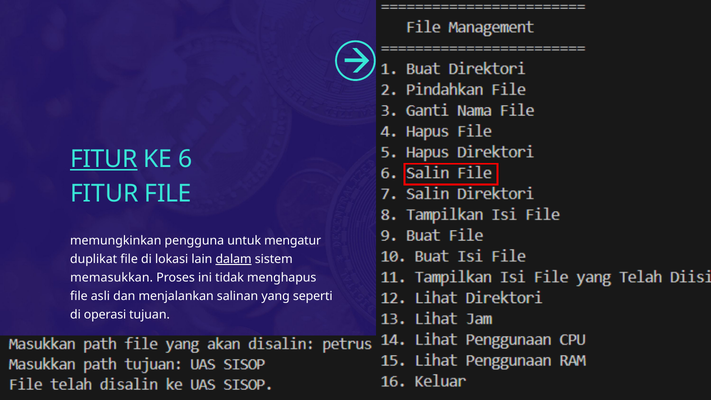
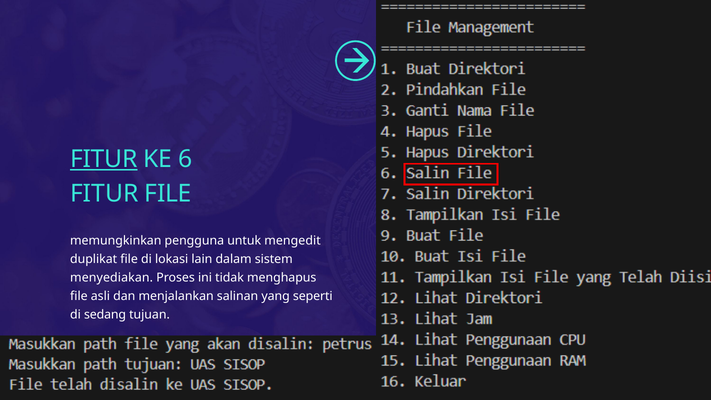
mengatur: mengatur -> mengedit
dalam underline: present -> none
memasukkan: memasukkan -> menyediakan
operasi: operasi -> sedang
